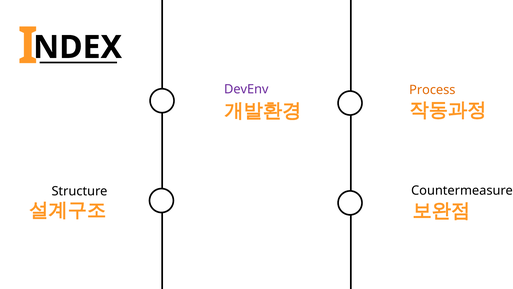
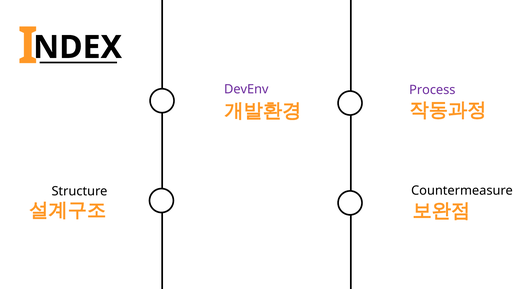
Process colour: orange -> purple
